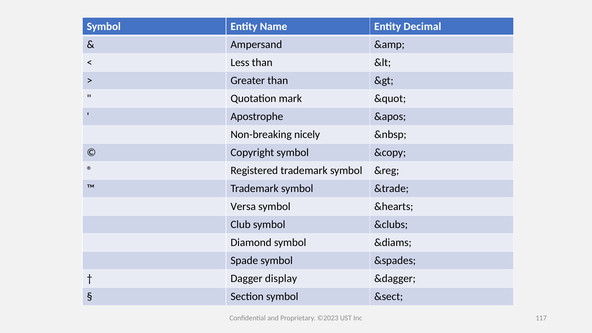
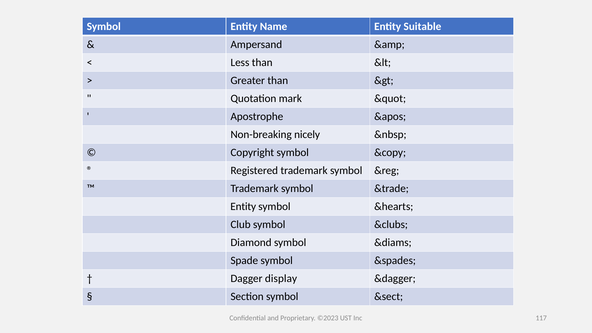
Decimal: Decimal -> Suitable
Versa at (243, 207): Versa -> Entity
